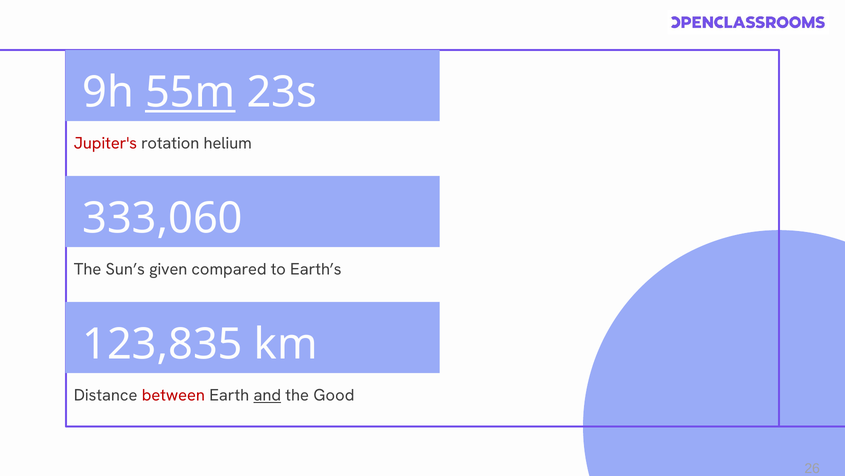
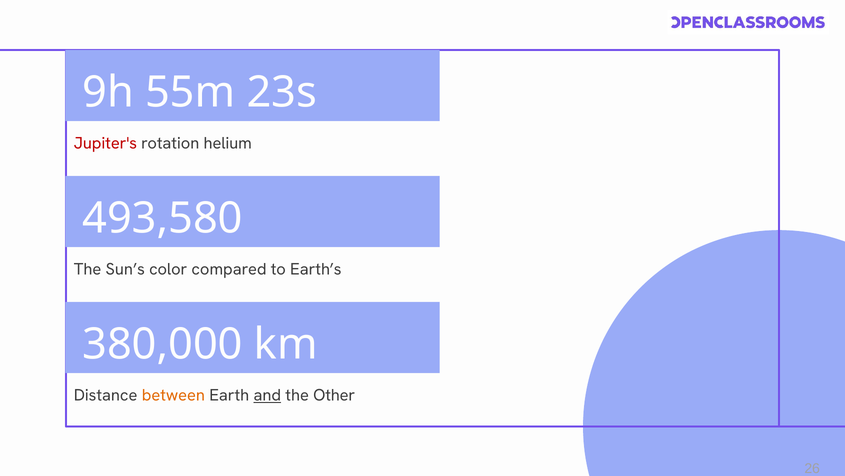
55m underline: present -> none
333,060: 333,060 -> 493,580
given: given -> color
123,835: 123,835 -> 380,000
between colour: red -> orange
Good: Good -> Other
